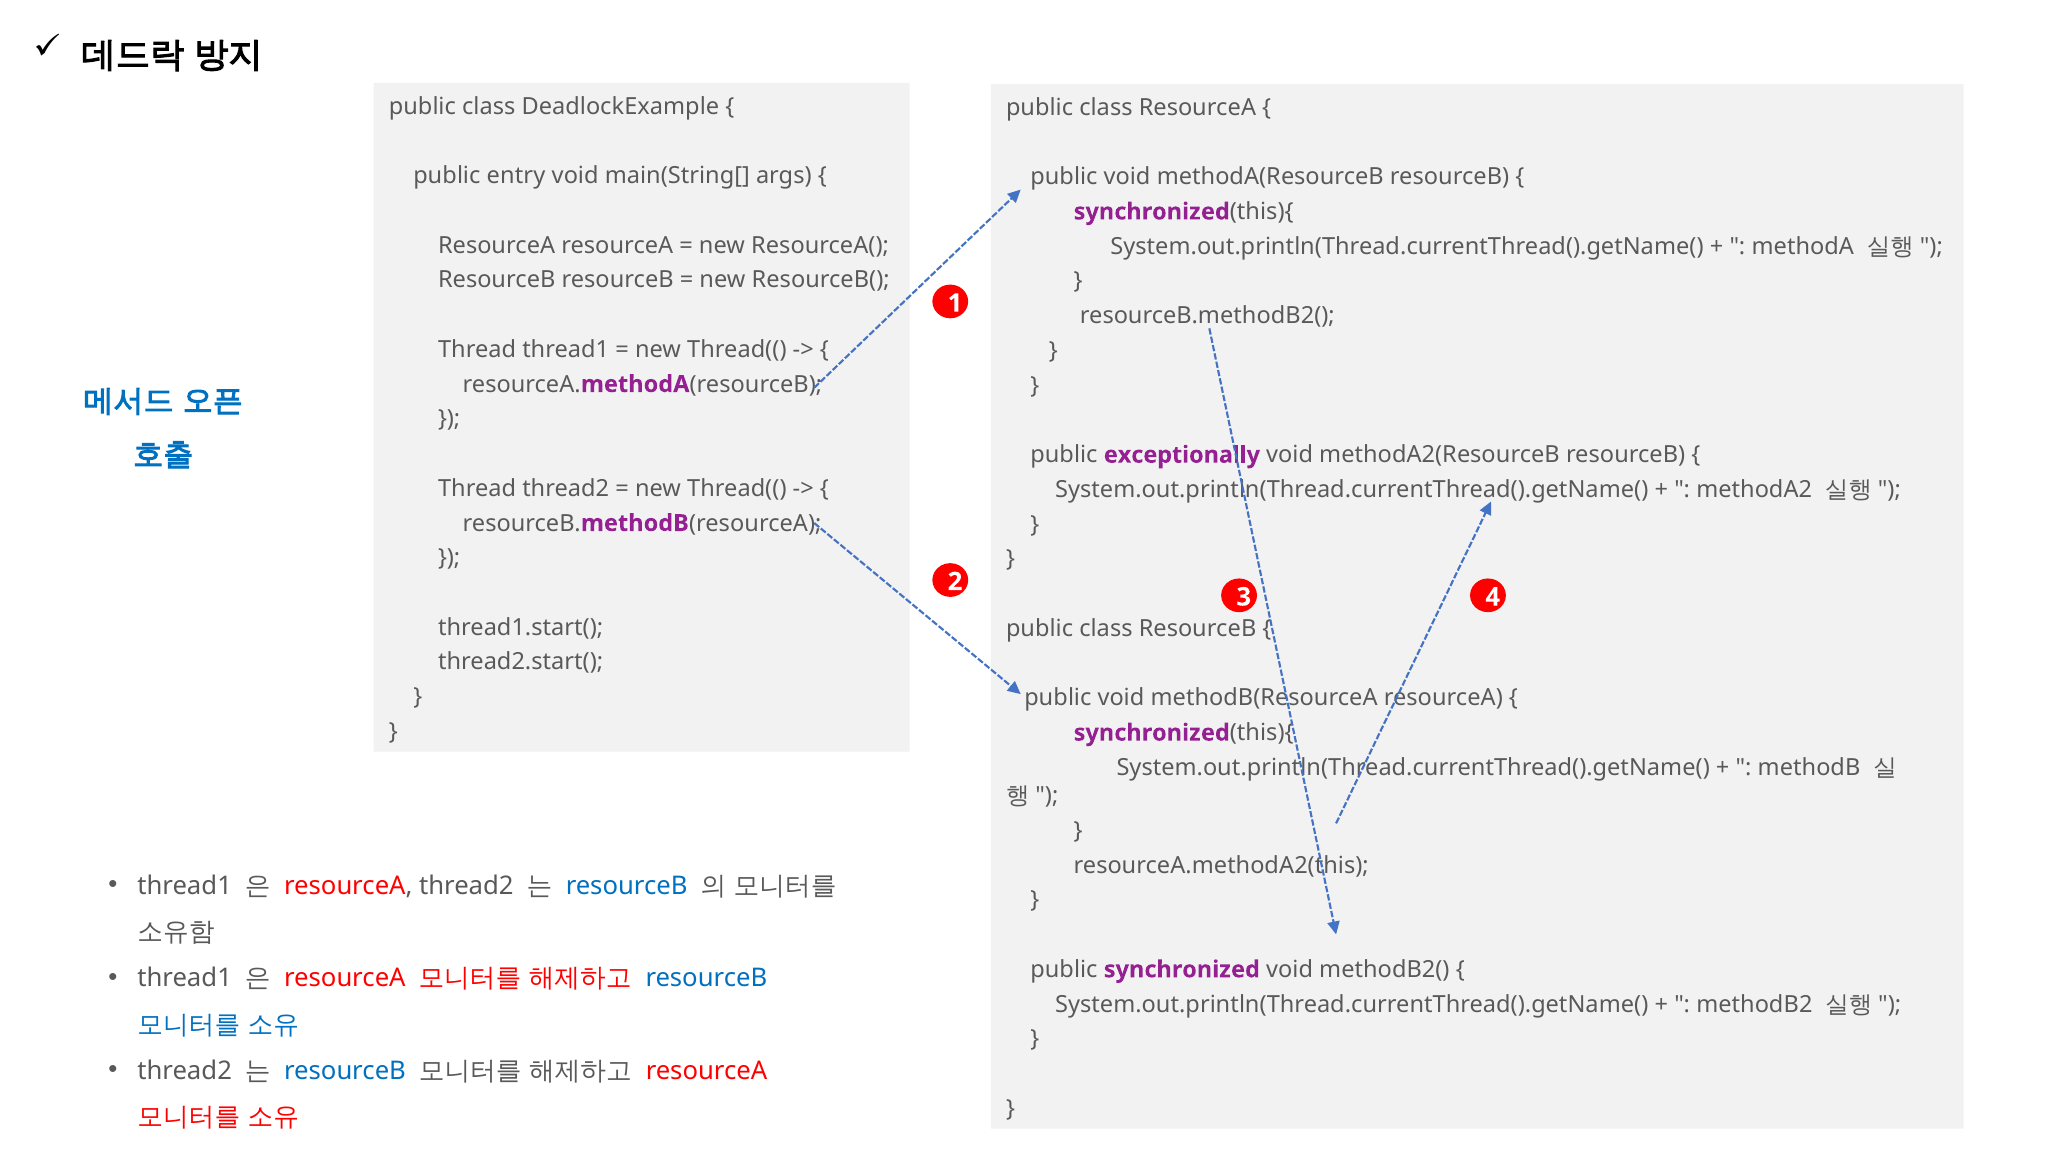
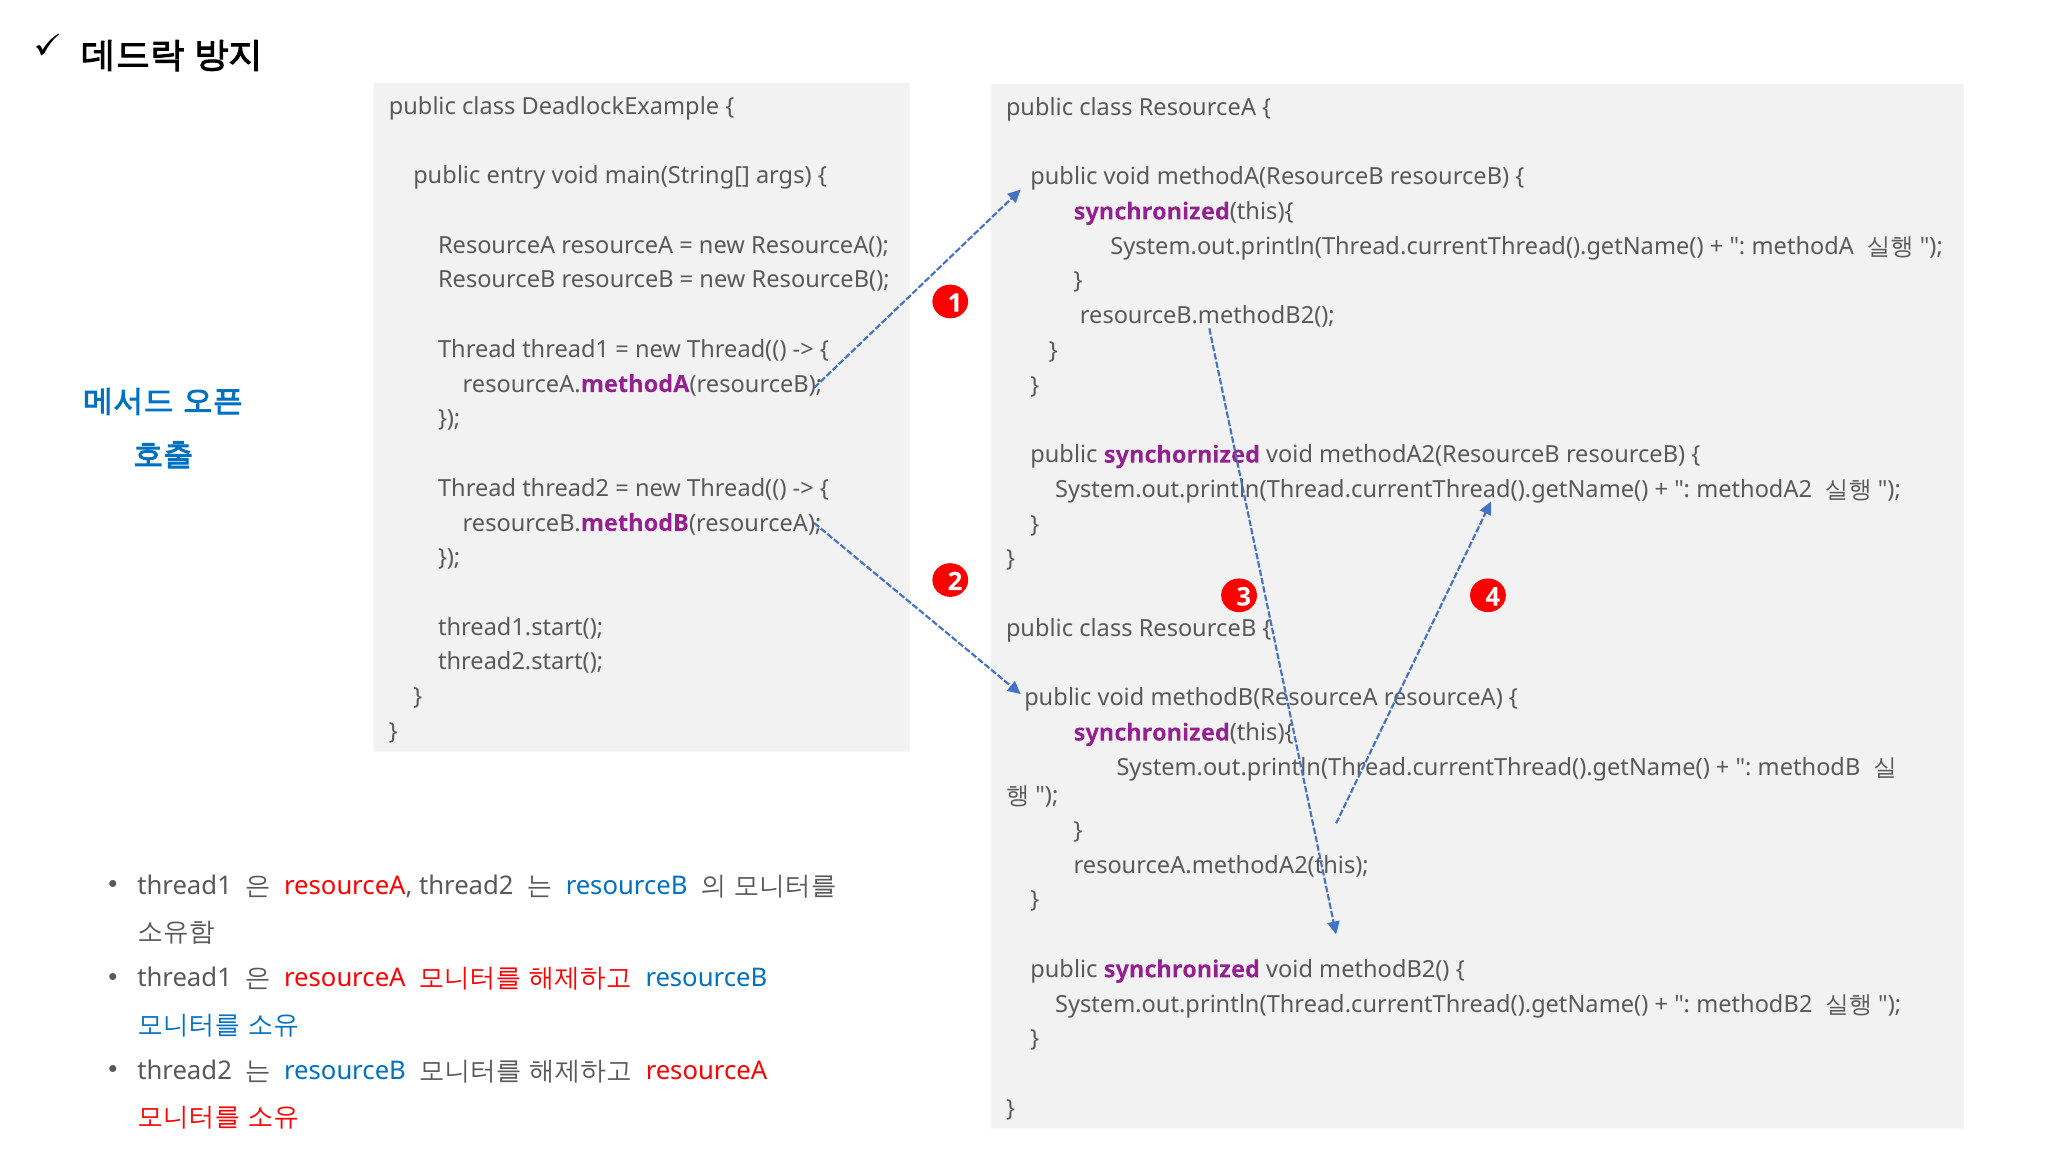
exceptionally: exceptionally -> synchornized
